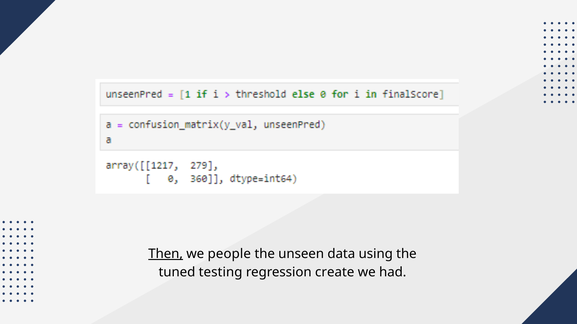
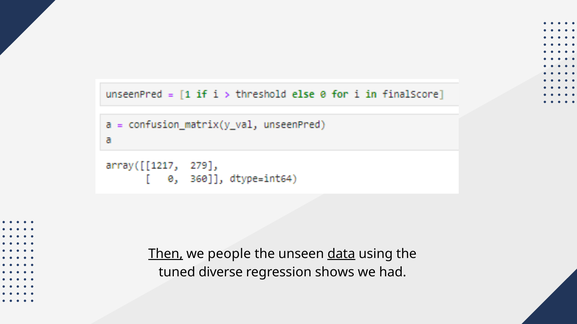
data underline: none -> present
testing: testing -> diverse
create: create -> shows
